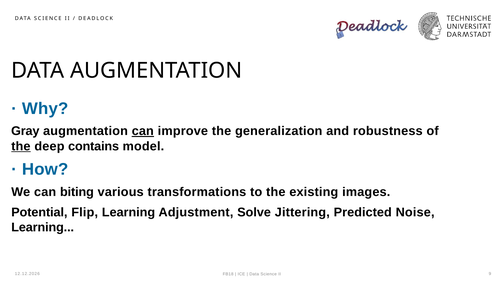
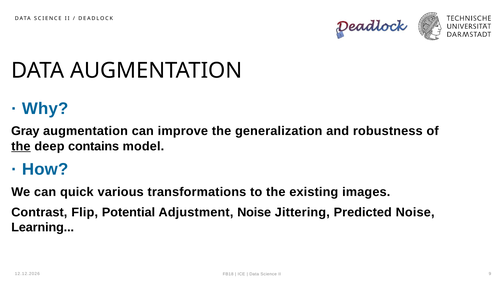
can at (143, 131) underline: present -> none
biting: biting -> quick
Potential: Potential -> Contrast
Flip Learning: Learning -> Potential
Adjustment Solve: Solve -> Noise
